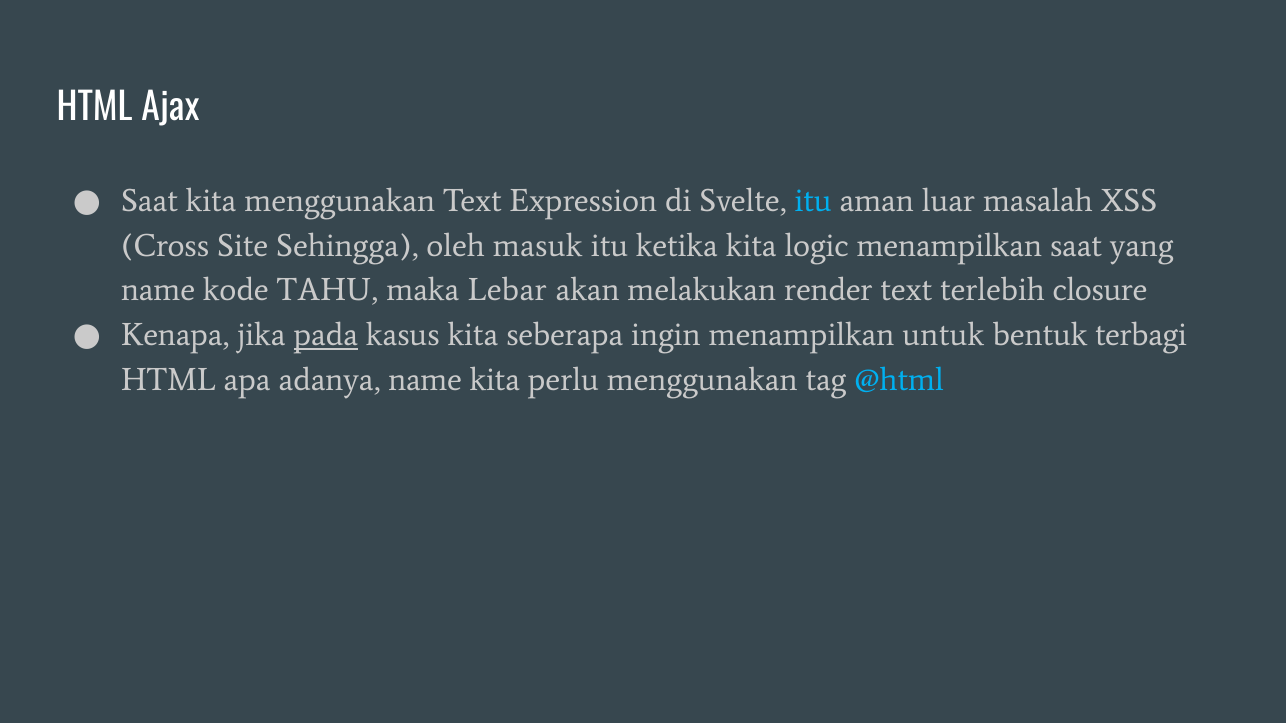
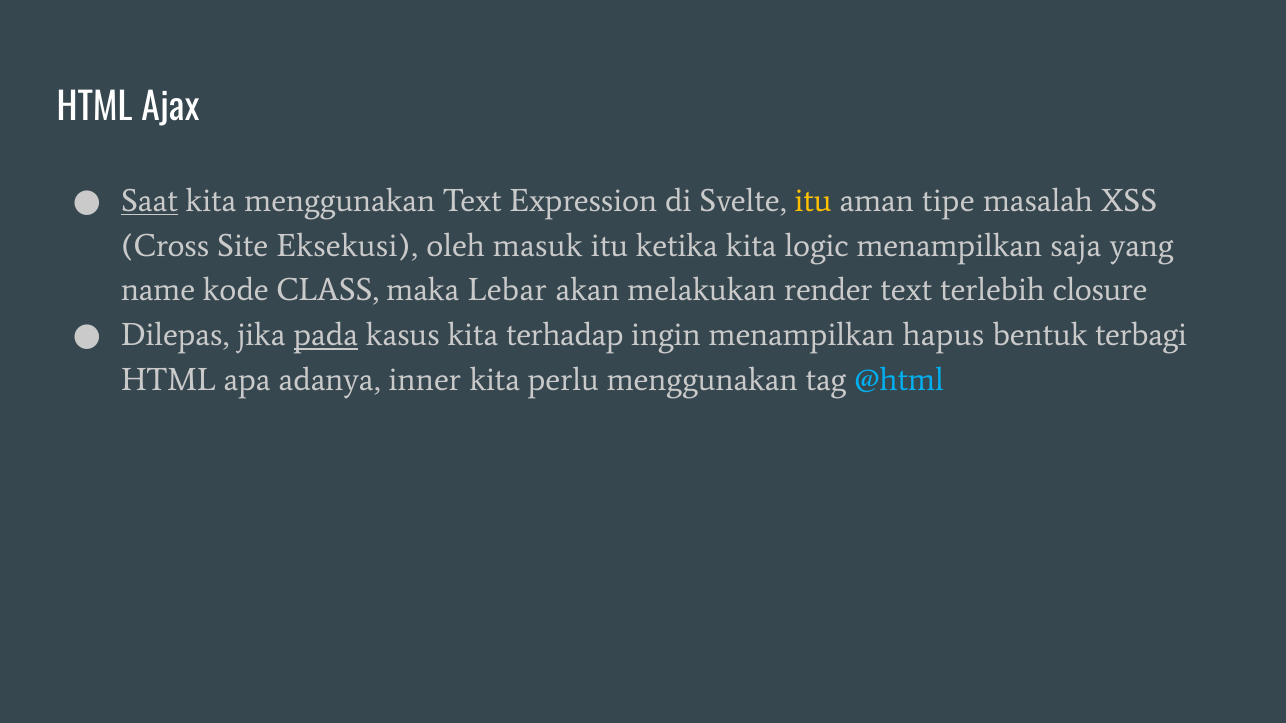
Saat at (149, 201) underline: none -> present
itu at (813, 201) colour: light blue -> yellow
luar: luar -> tipe
Sehingga: Sehingga -> Eksekusi
menampilkan saat: saat -> saja
TAHU: TAHU -> CLASS
Kenapa: Kenapa -> Dilepas
seberapa: seberapa -> terhadap
untuk: untuk -> hapus
adanya name: name -> inner
